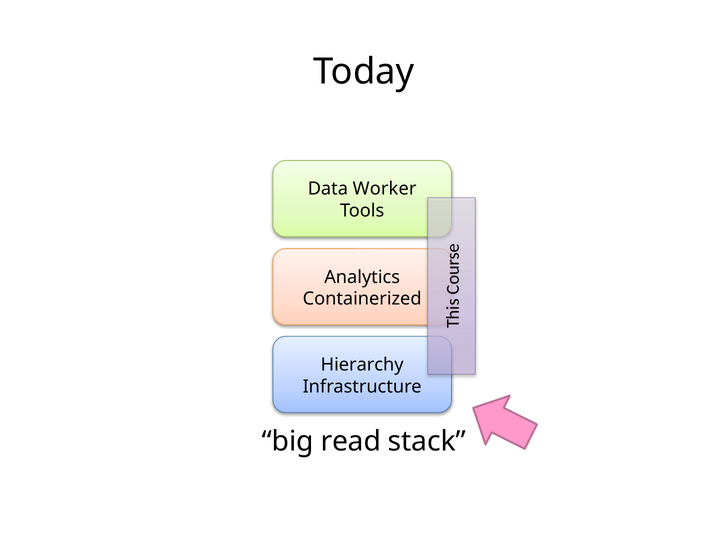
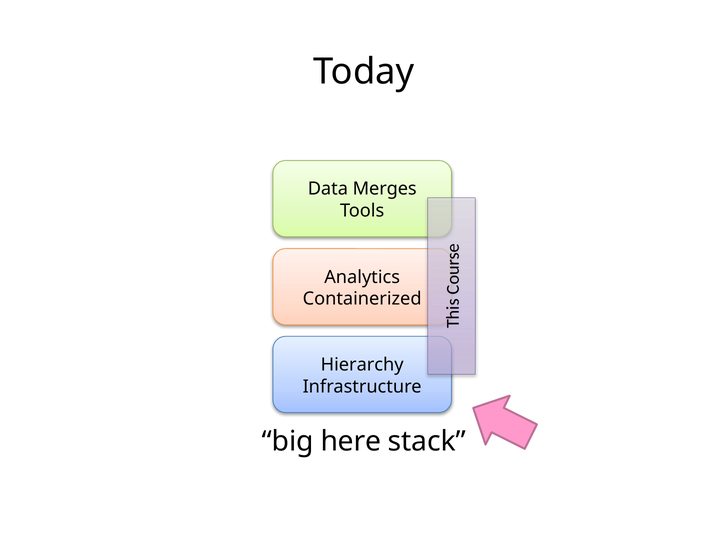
Worker: Worker -> Merges
read: read -> here
